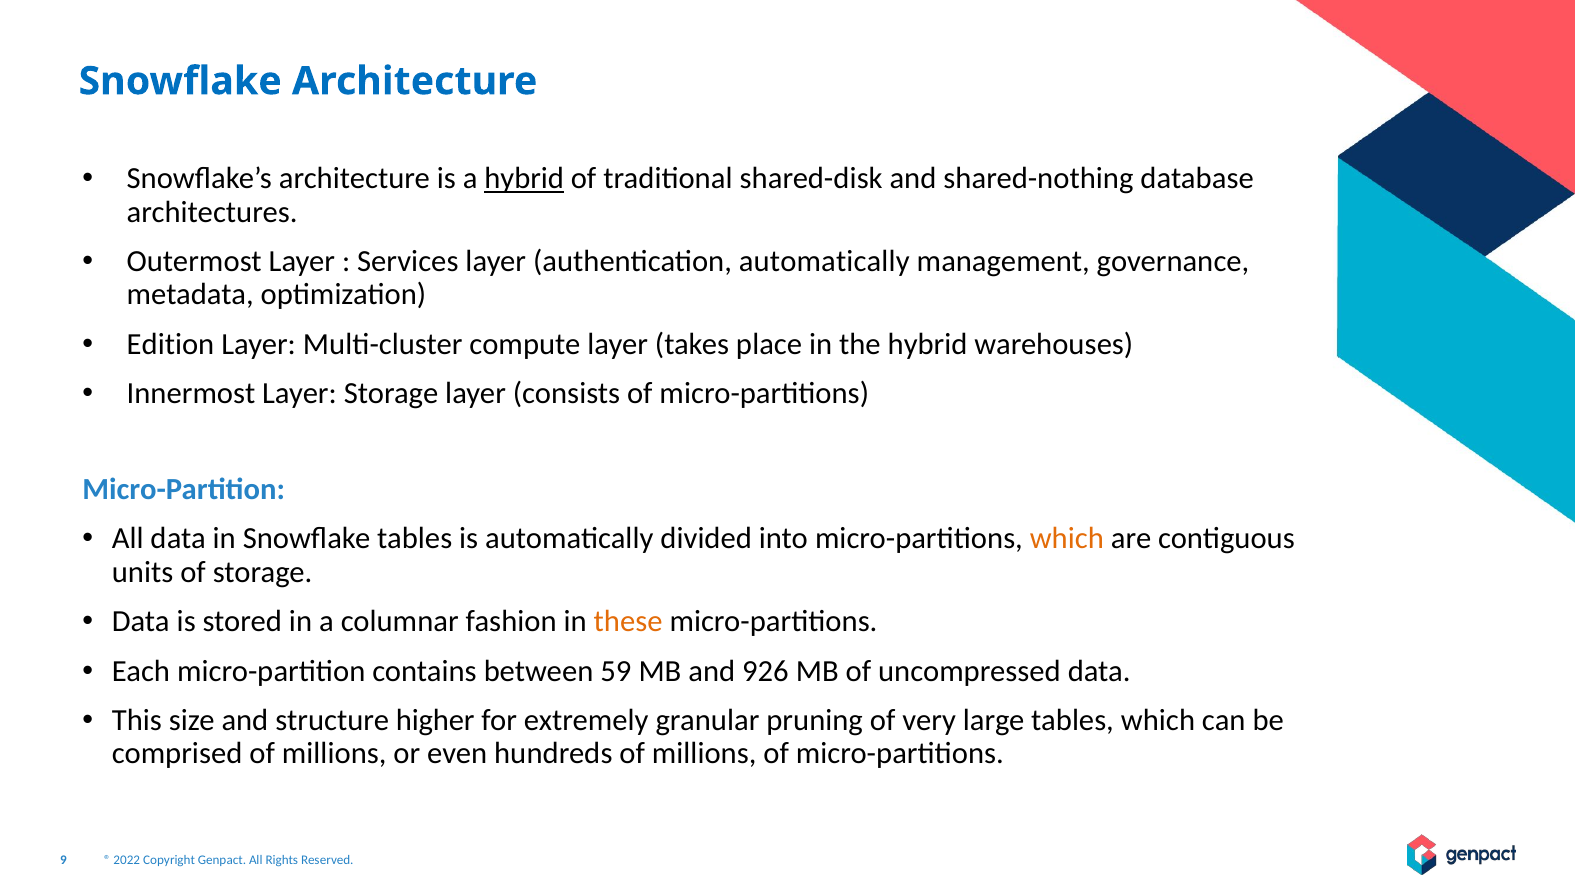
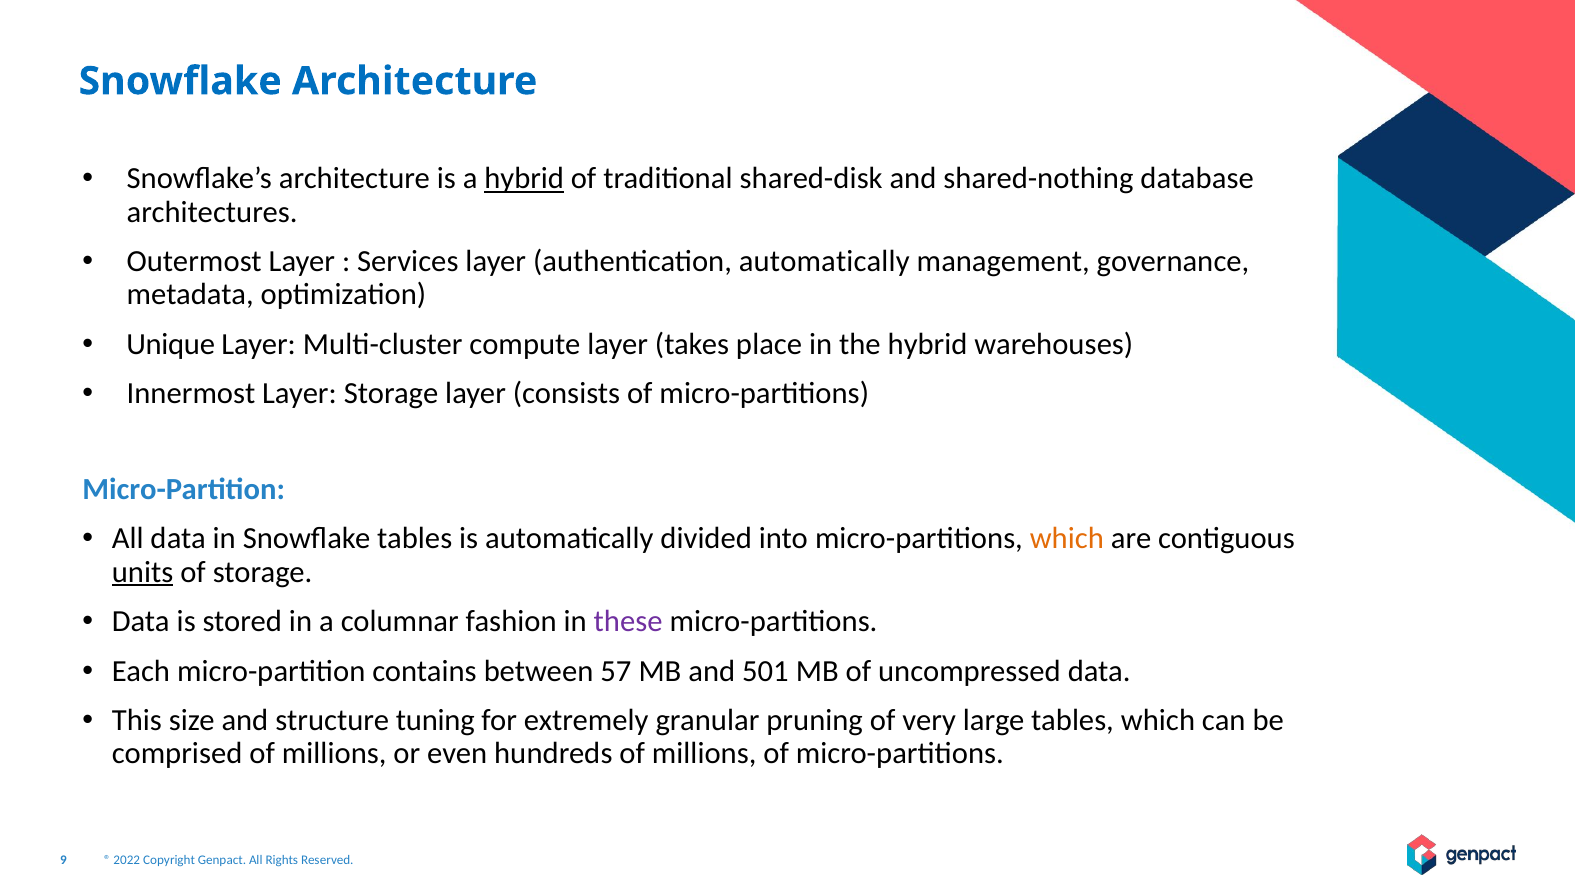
Edition: Edition -> Unique
units underline: none -> present
these colour: orange -> purple
59: 59 -> 57
926: 926 -> 501
higher: higher -> tuning
